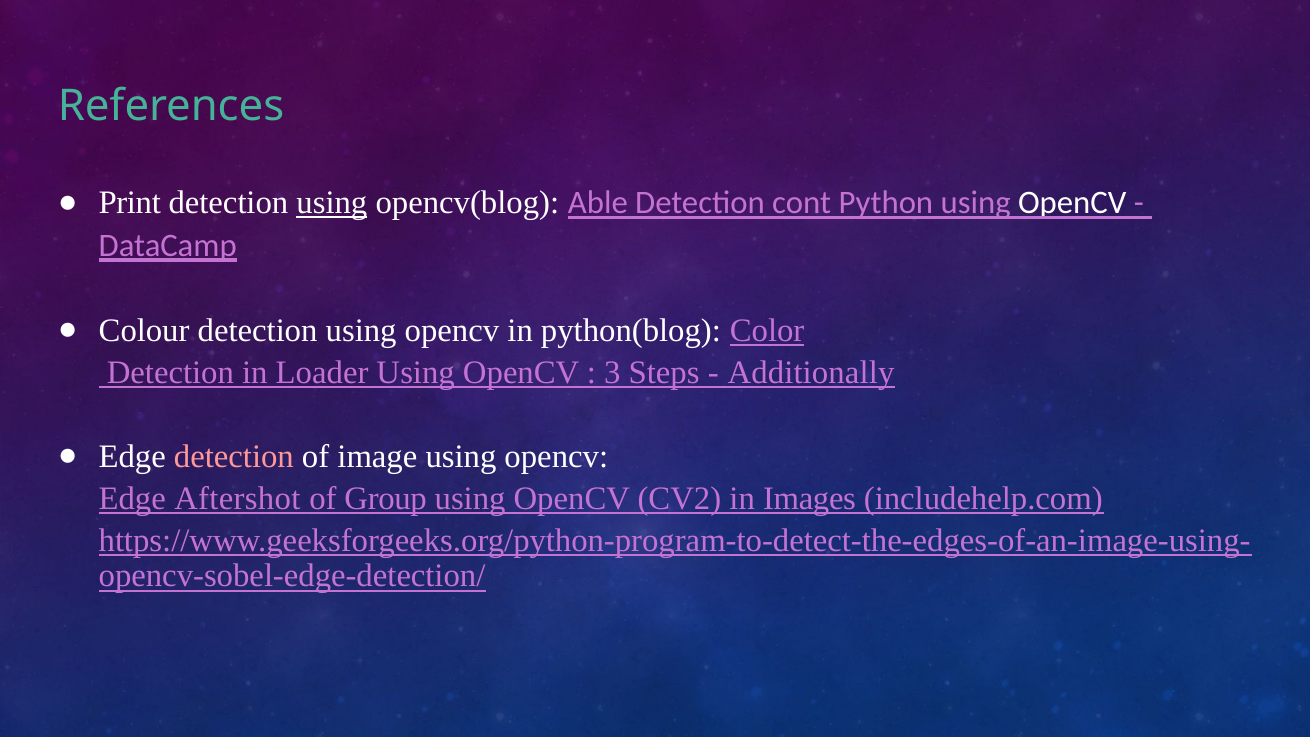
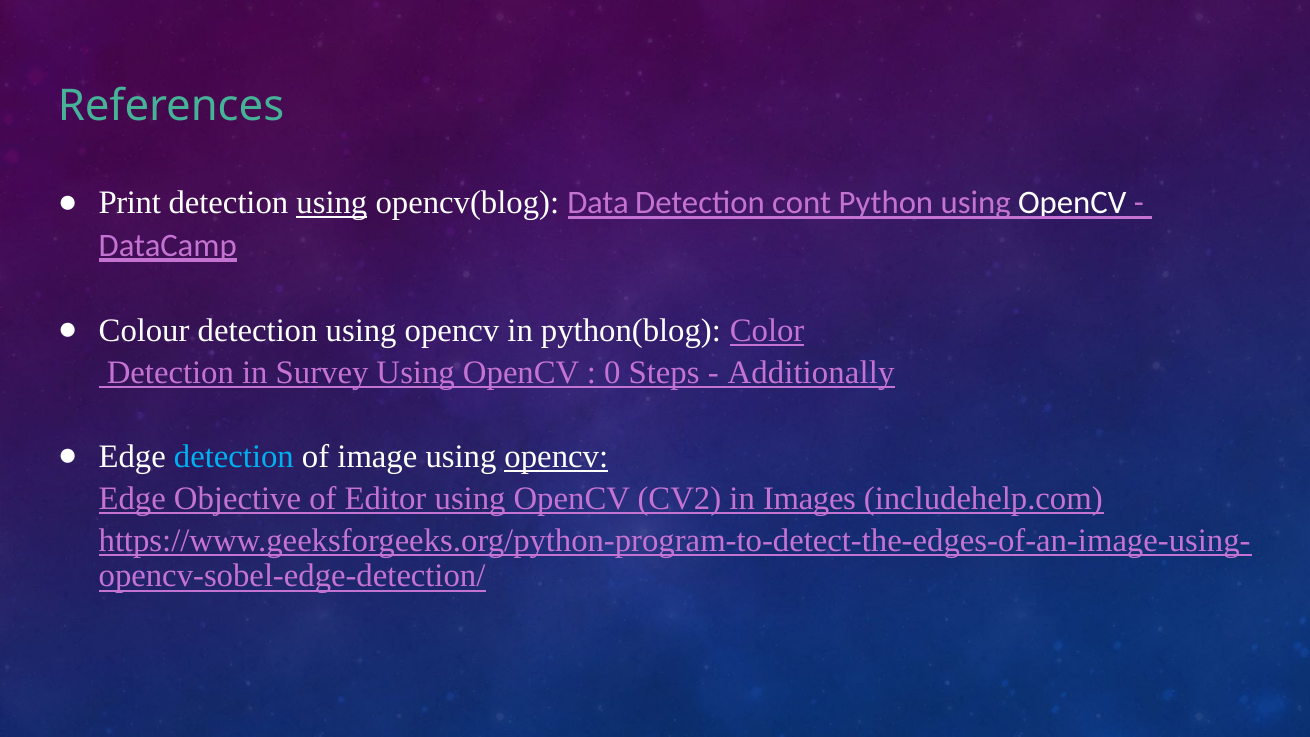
Able: Able -> Data
Loader: Loader -> Survey
3: 3 -> 0
detection at (234, 457) colour: pink -> light blue
opencv at (556, 457) underline: none -> present
Aftershot: Aftershot -> Objective
Group: Group -> Editor
